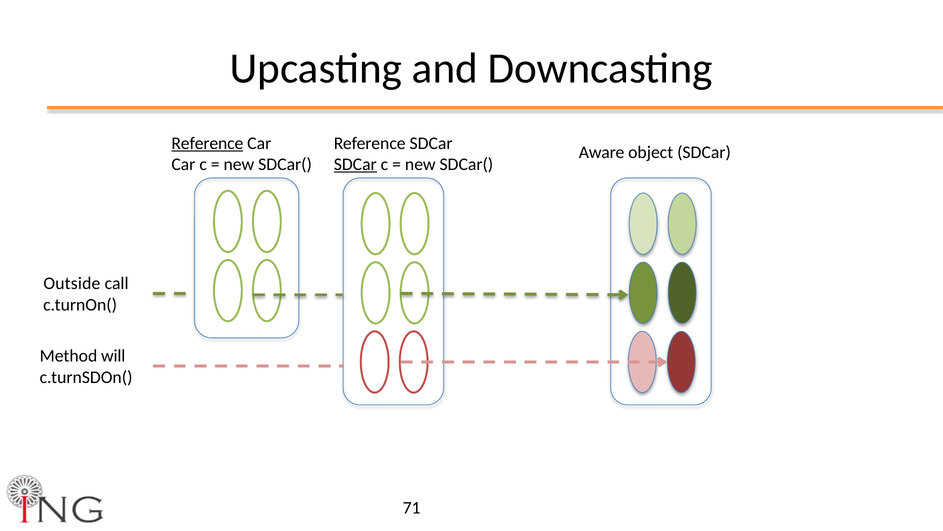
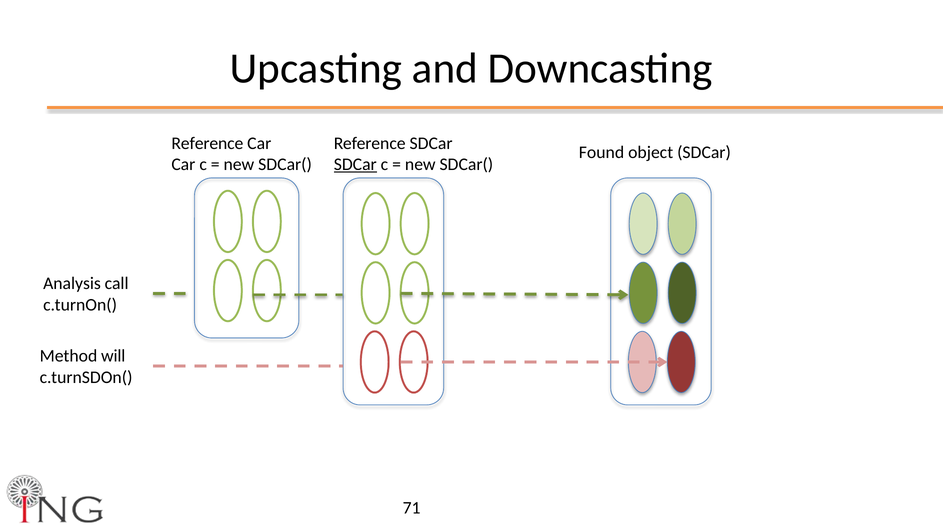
Reference at (207, 143) underline: present -> none
Aware: Aware -> Found
Outside: Outside -> Analysis
